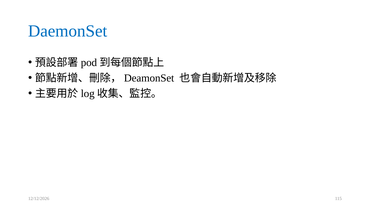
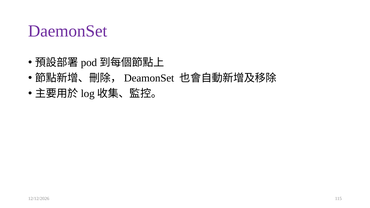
DaemonSet colour: blue -> purple
